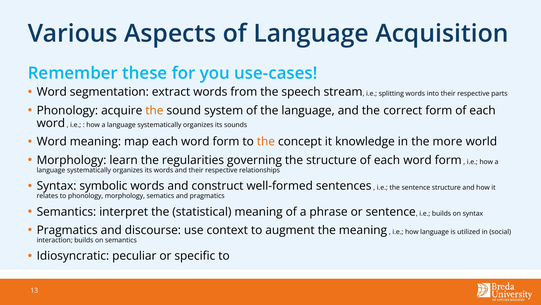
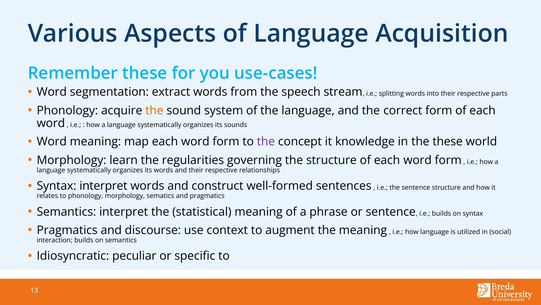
the at (266, 141) colour: orange -> purple
the more: more -> these
Syntax symbolic: symbolic -> interpret
